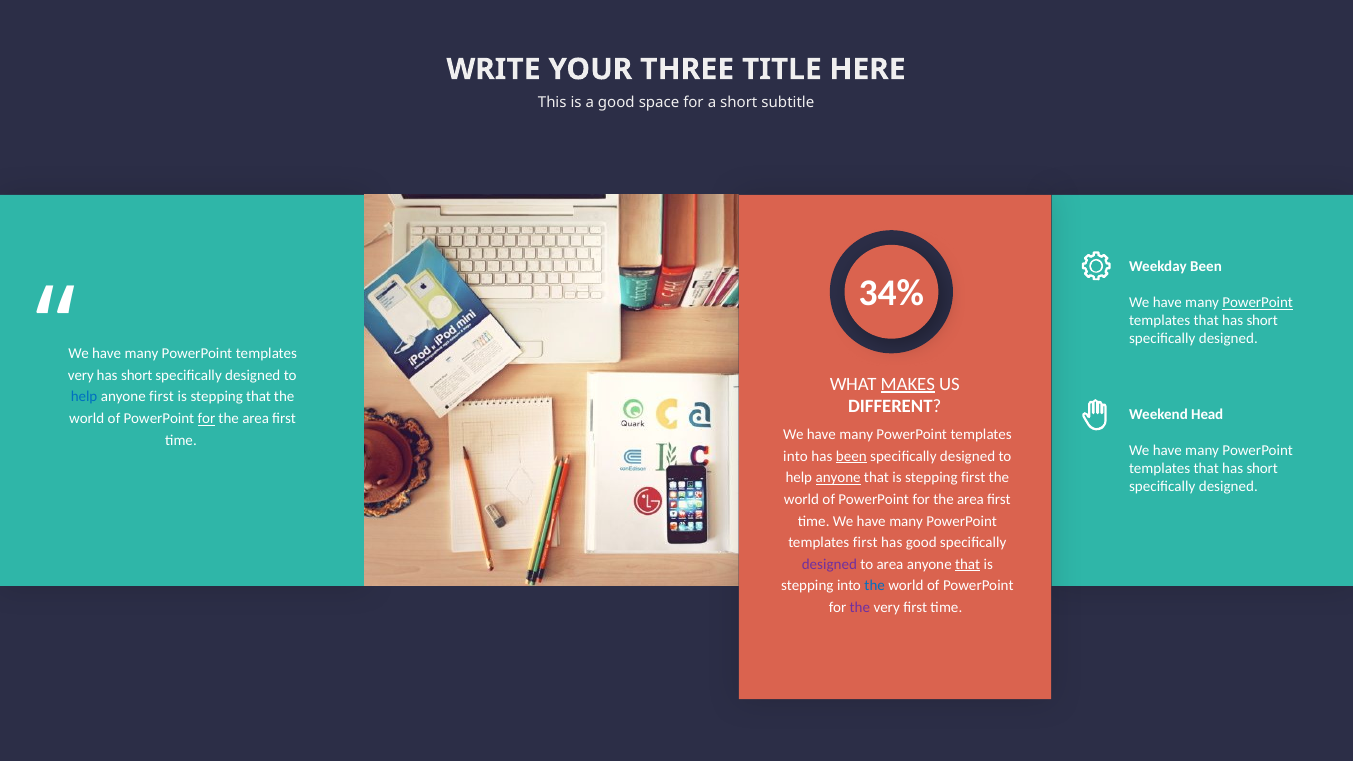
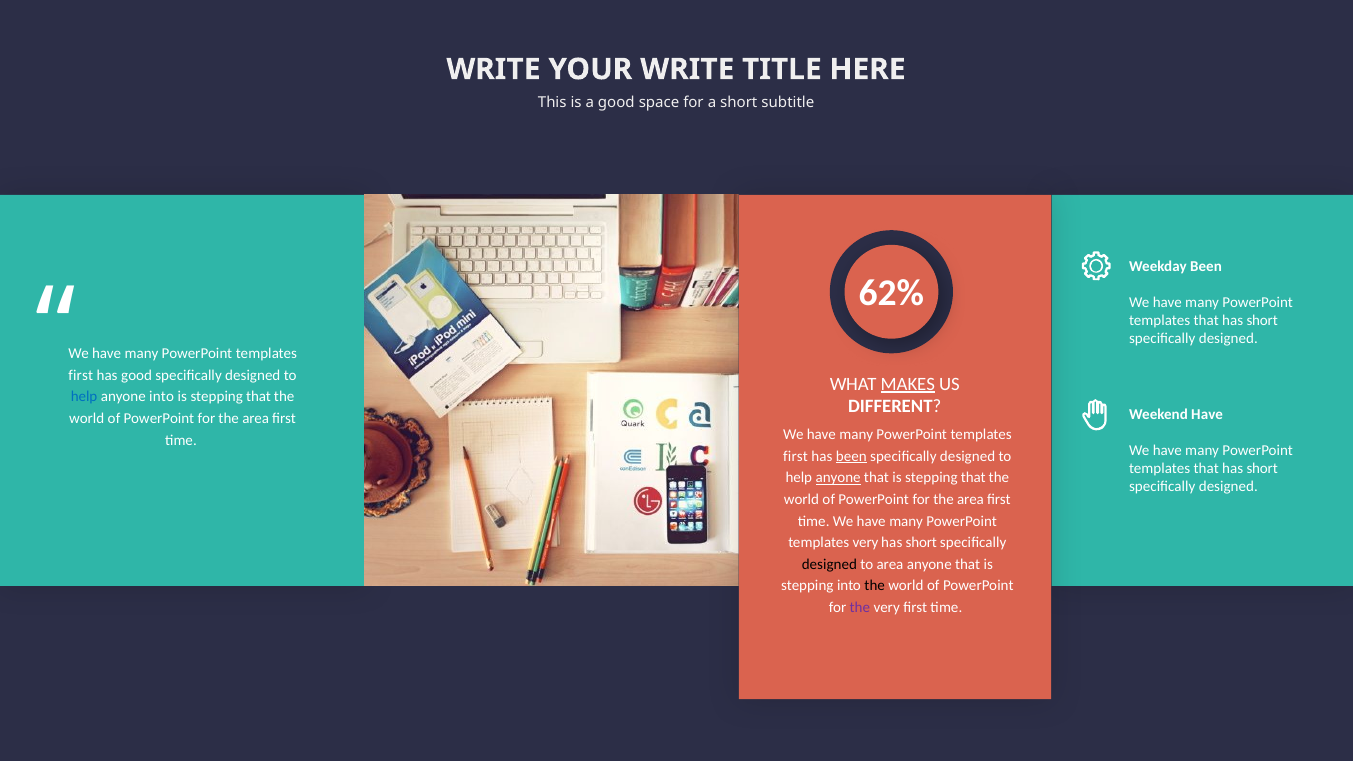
YOUR THREE: THREE -> WRITE
34%: 34% -> 62%
PowerPoint at (1258, 303) underline: present -> none
very at (81, 375): very -> first
short at (137, 375): short -> good
anyone first: first -> into
Weekend Head: Head -> Have
for at (206, 418) underline: present -> none
into at (796, 456): into -> first
that is stepping first: first -> that
templates first: first -> very
good at (921, 543): good -> short
designed at (829, 564) colour: purple -> black
that at (968, 564) underline: present -> none
the at (875, 586) colour: blue -> black
